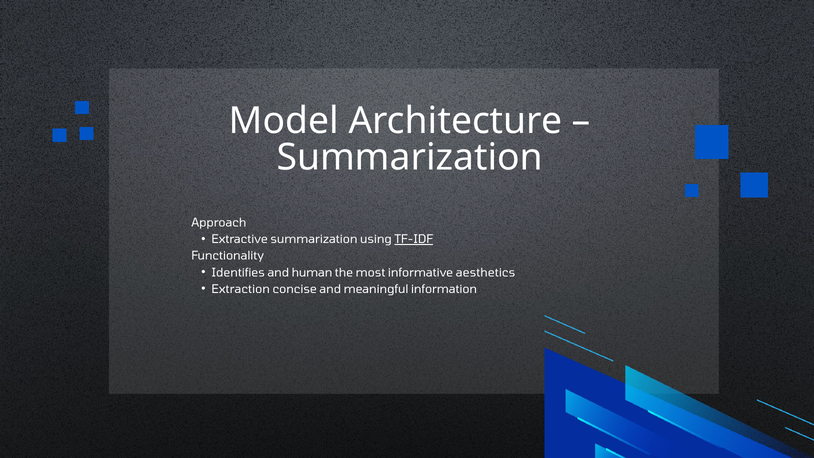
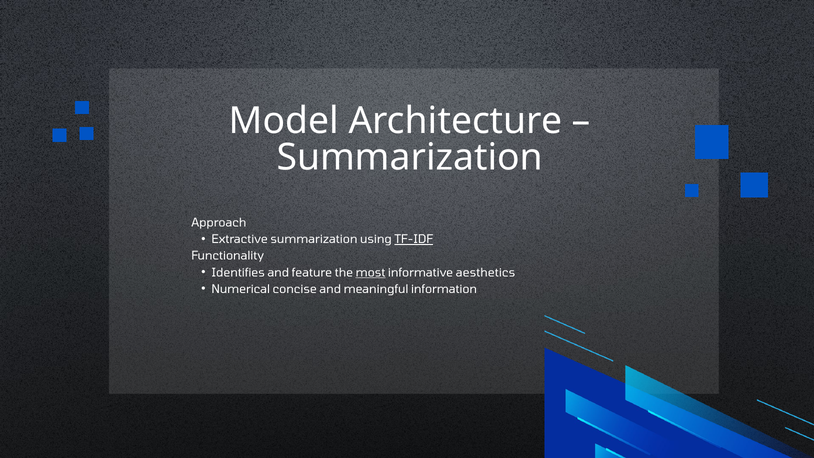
human: human -> feature
most underline: none -> present
Extraction: Extraction -> Numerical
